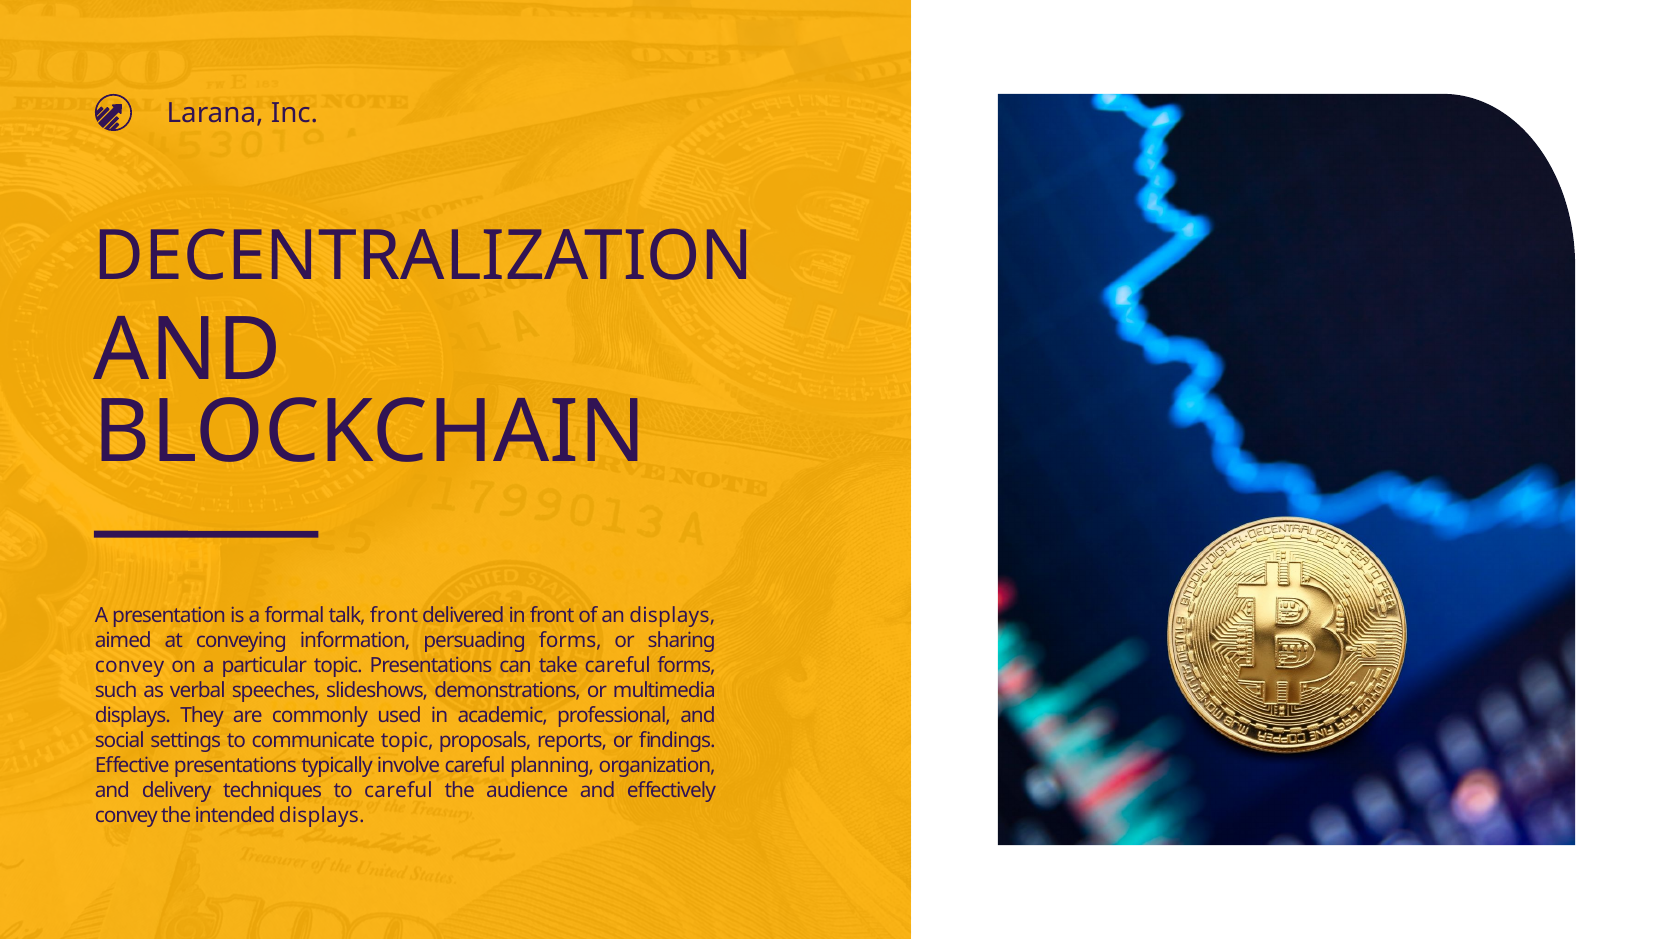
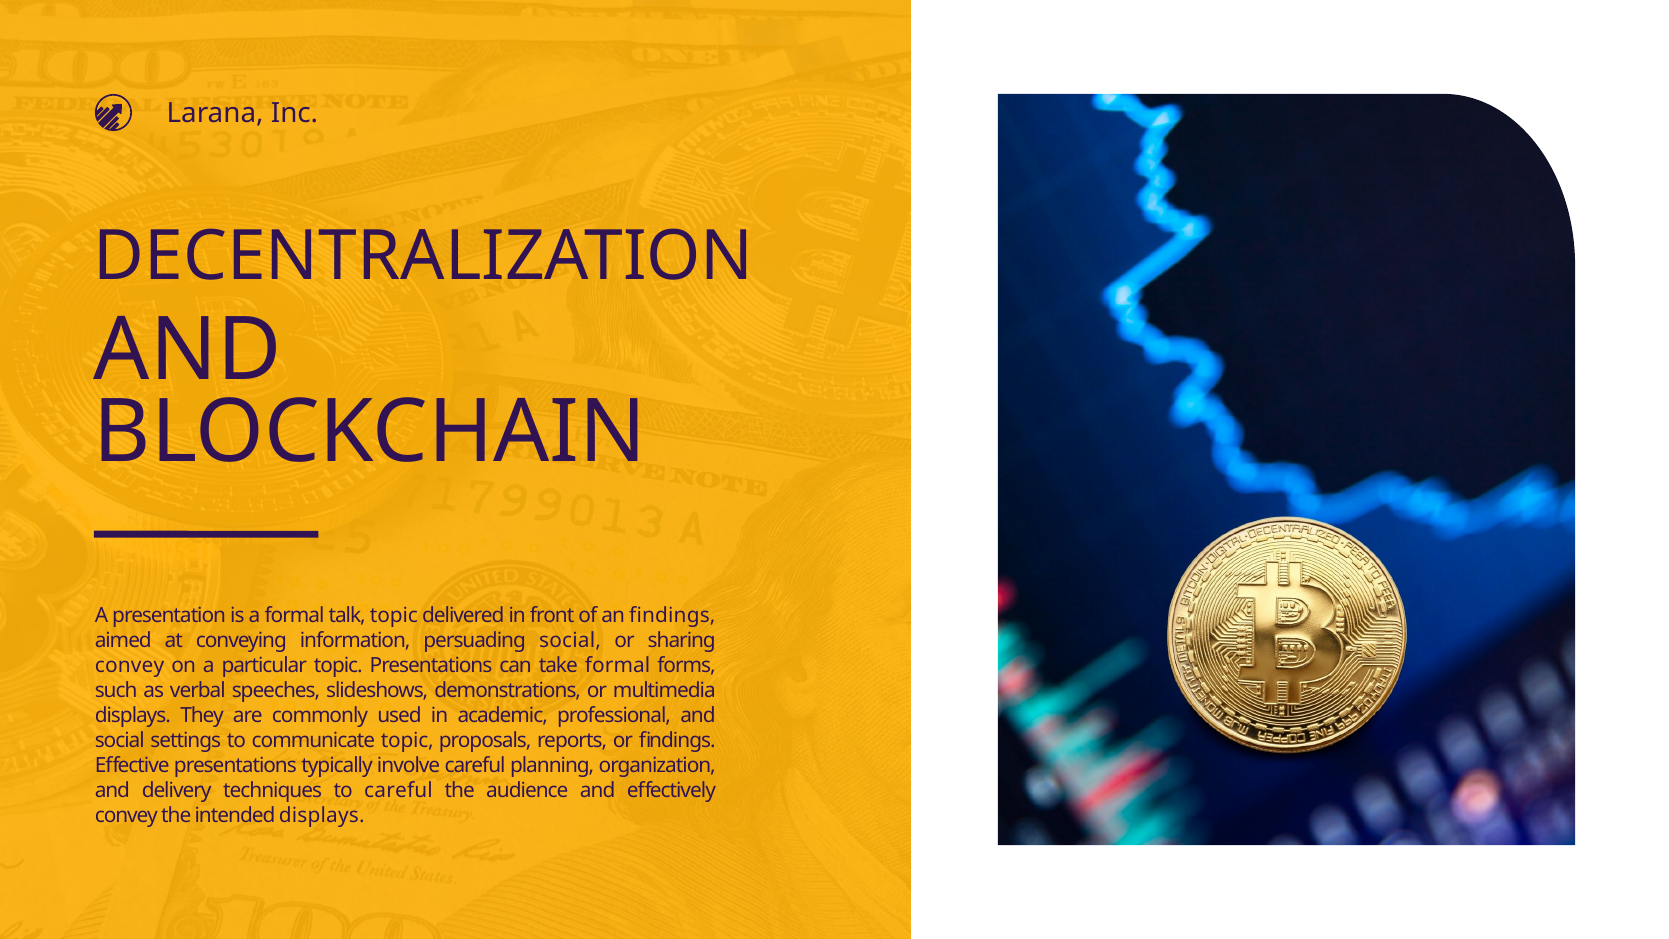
talk front: front -> topic
an displays: displays -> findings
persuading forms: forms -> social
take careful: careful -> formal
